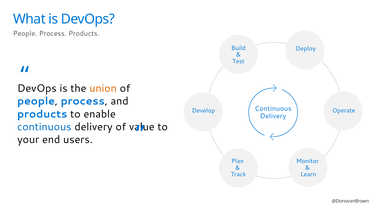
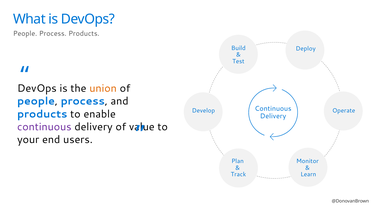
continuous at (44, 127) colour: blue -> purple
